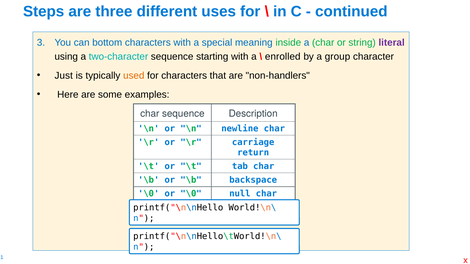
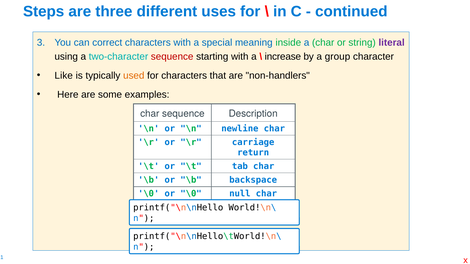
bottom: bottom -> correct
sequence at (172, 57) colour: black -> red
enrolled: enrolled -> increase
Just: Just -> Like
